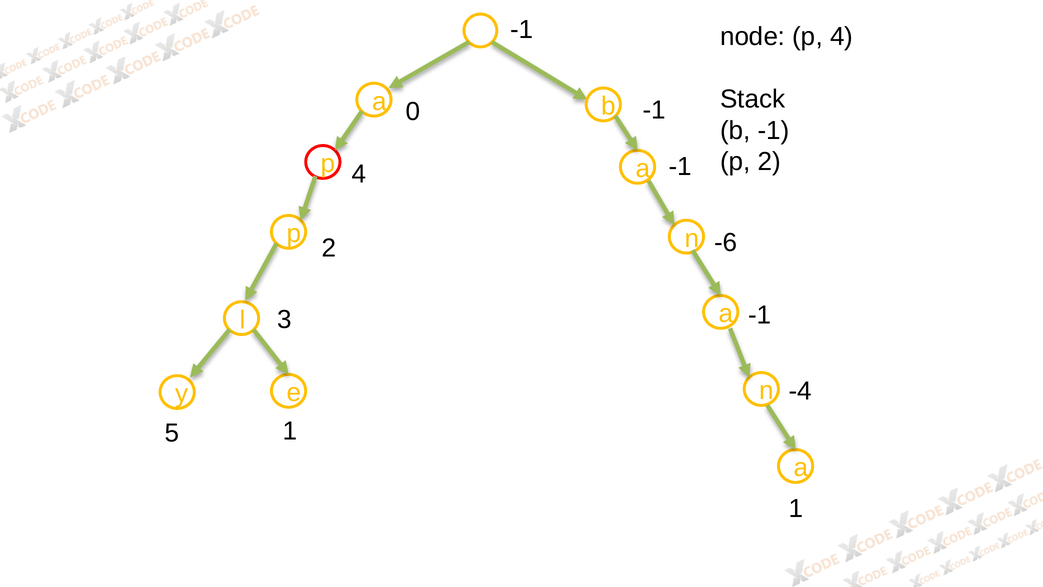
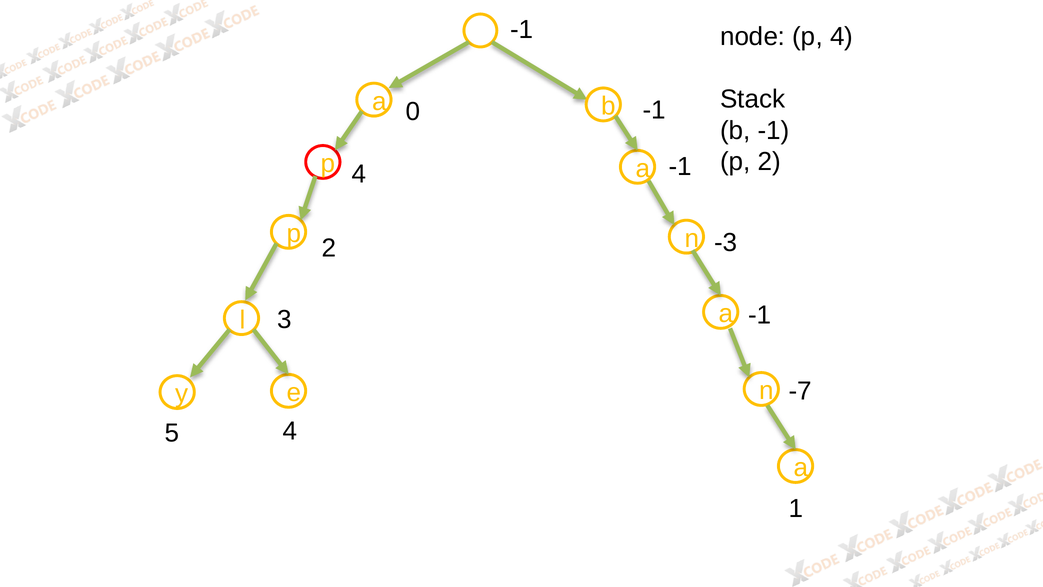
-6: -6 -> -3
-4: -4 -> -7
5 1: 1 -> 4
